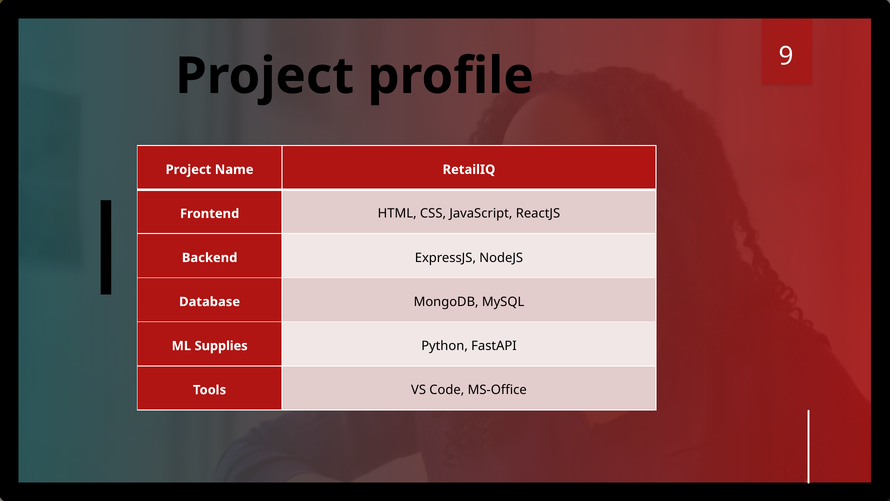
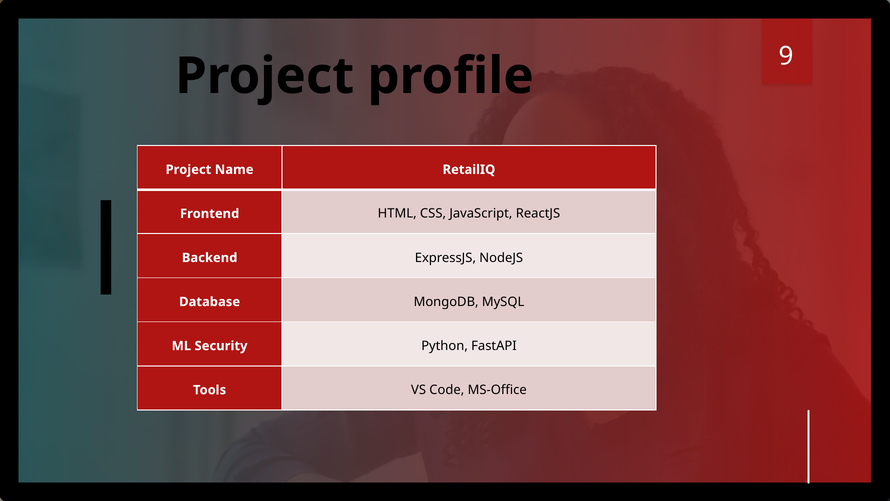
Supplies: Supplies -> Security
